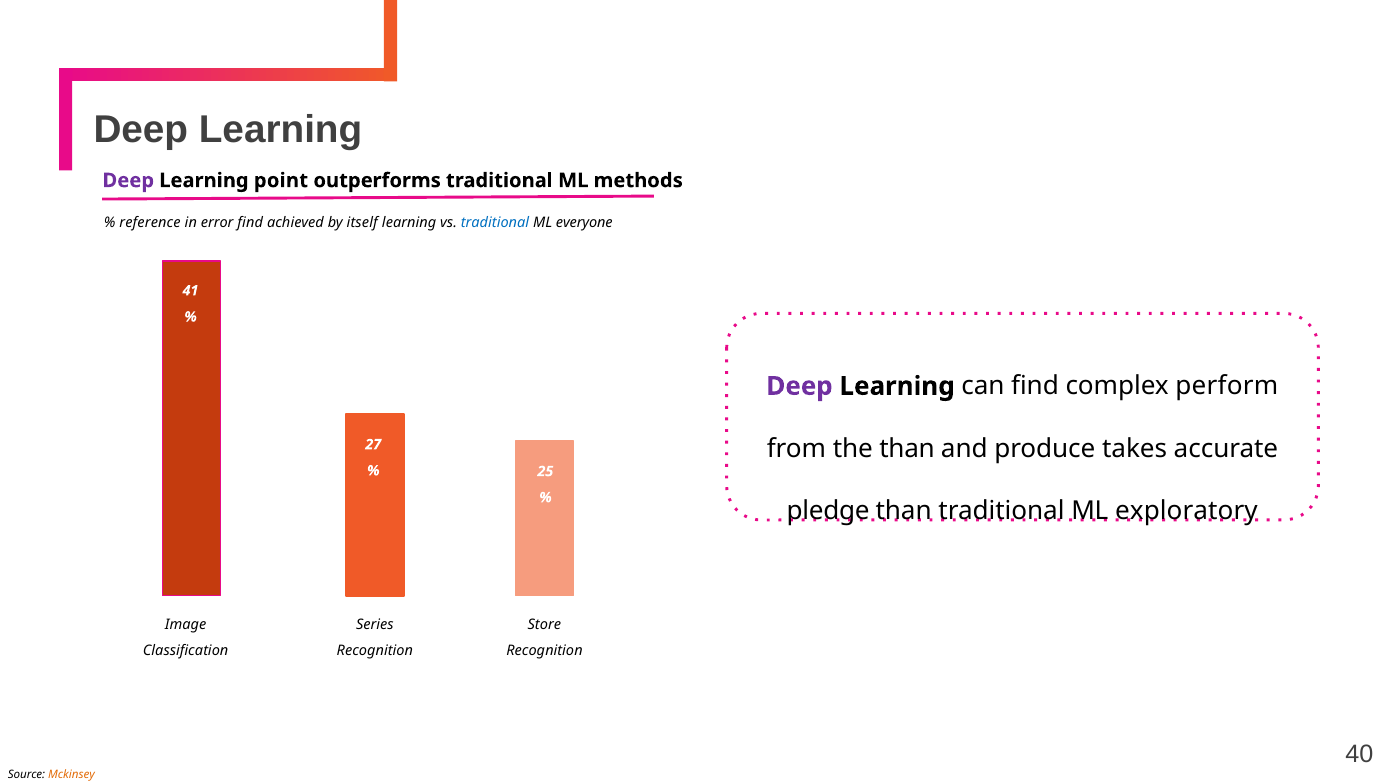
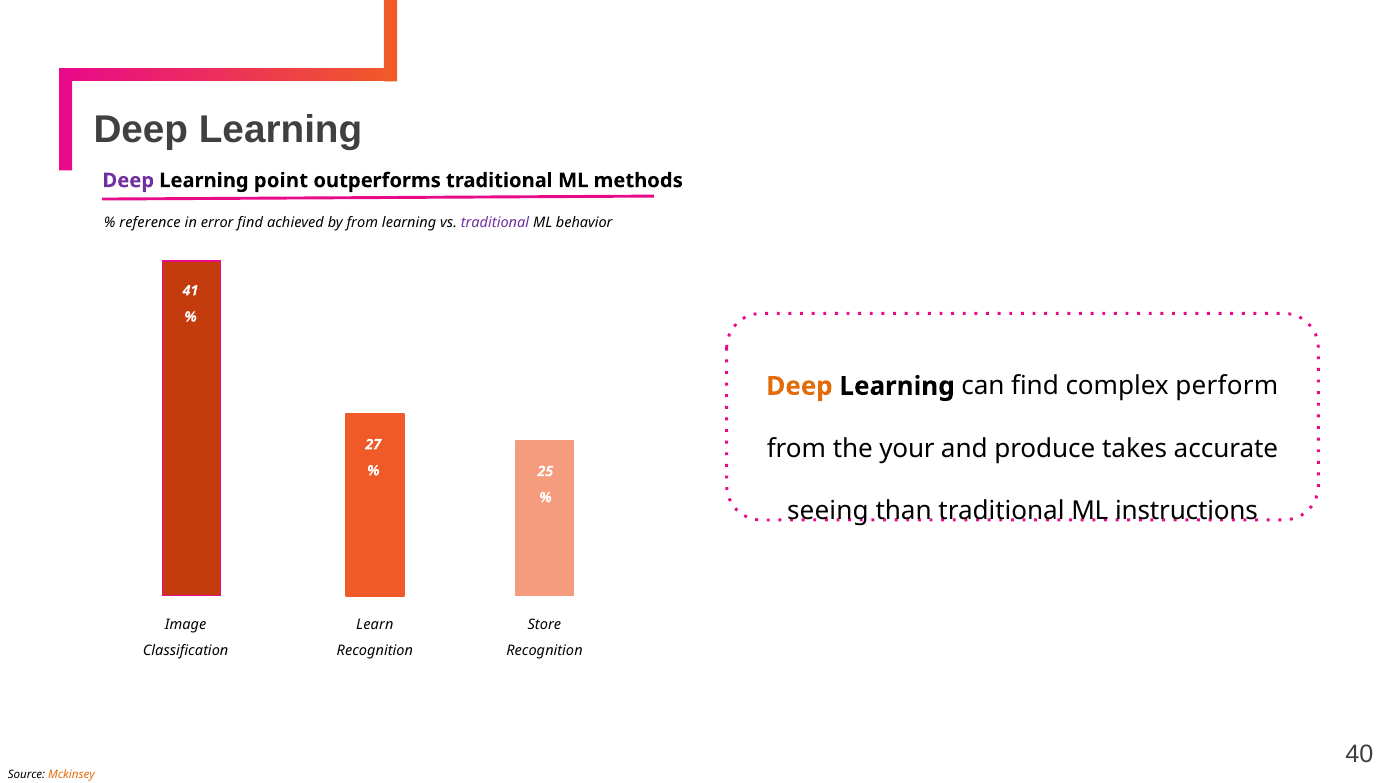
by itself: itself -> from
traditional at (495, 223) colour: blue -> purple
everyone: everyone -> behavior
Deep at (799, 386) colour: purple -> orange
the than: than -> your
pledge: pledge -> seeing
exploratory: exploratory -> instructions
Series: Series -> Learn
